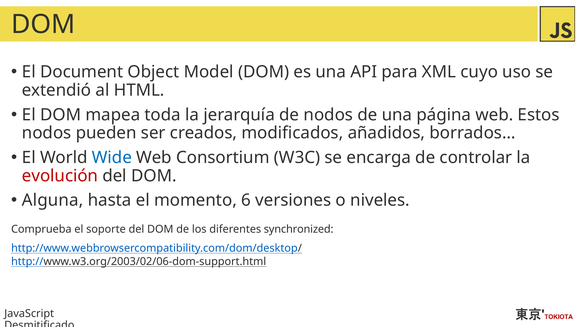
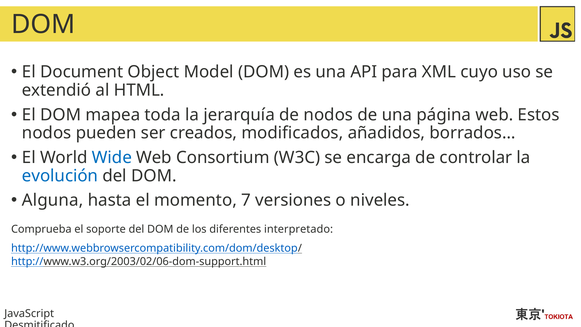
evolución colour: red -> blue
6: 6 -> 7
synchronized: synchronized -> interpretado
